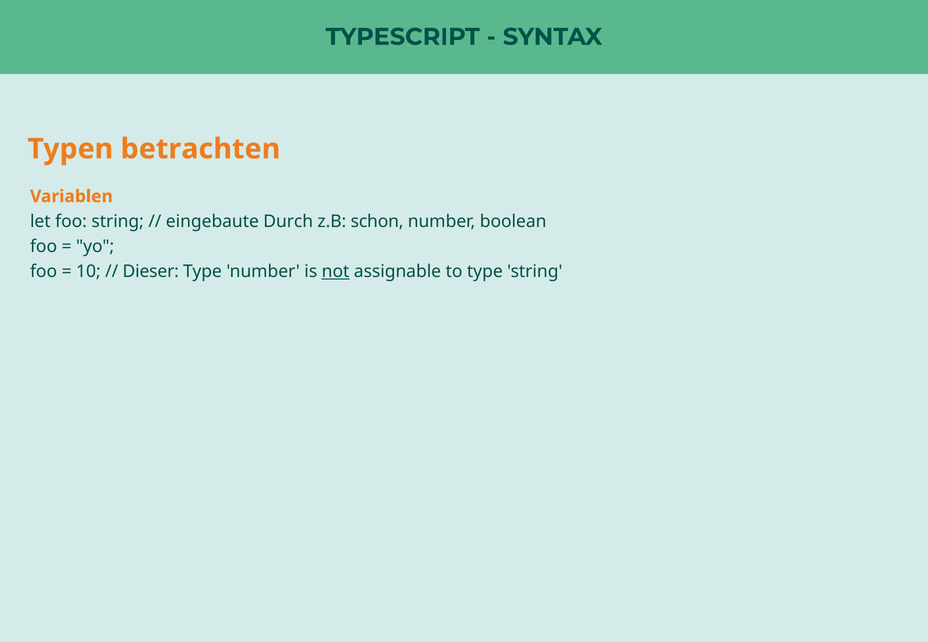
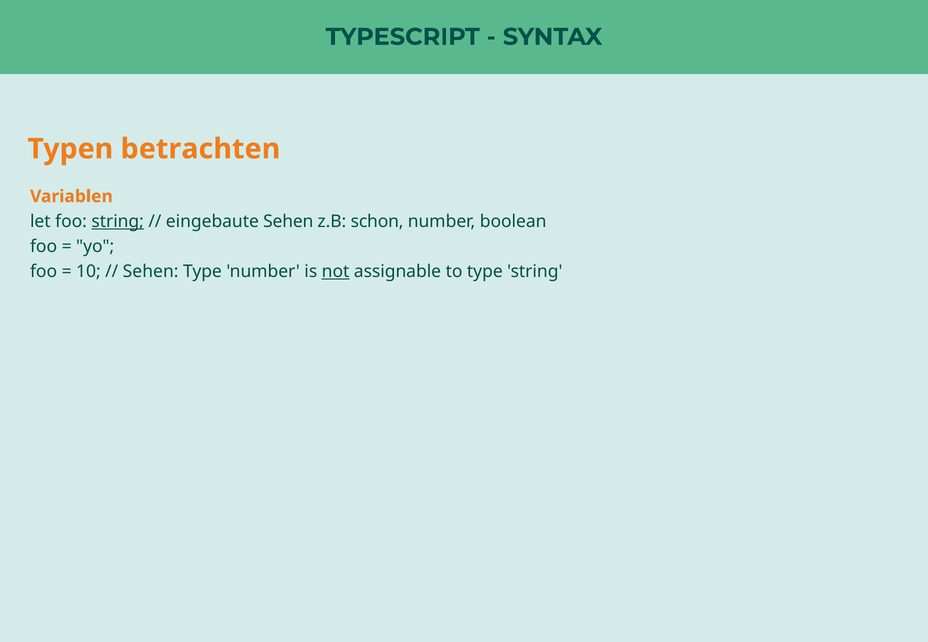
string at (118, 222) underline: none -> present
eingebaute Durch: Durch -> Sehen
Dieser at (151, 272): Dieser -> Sehen
